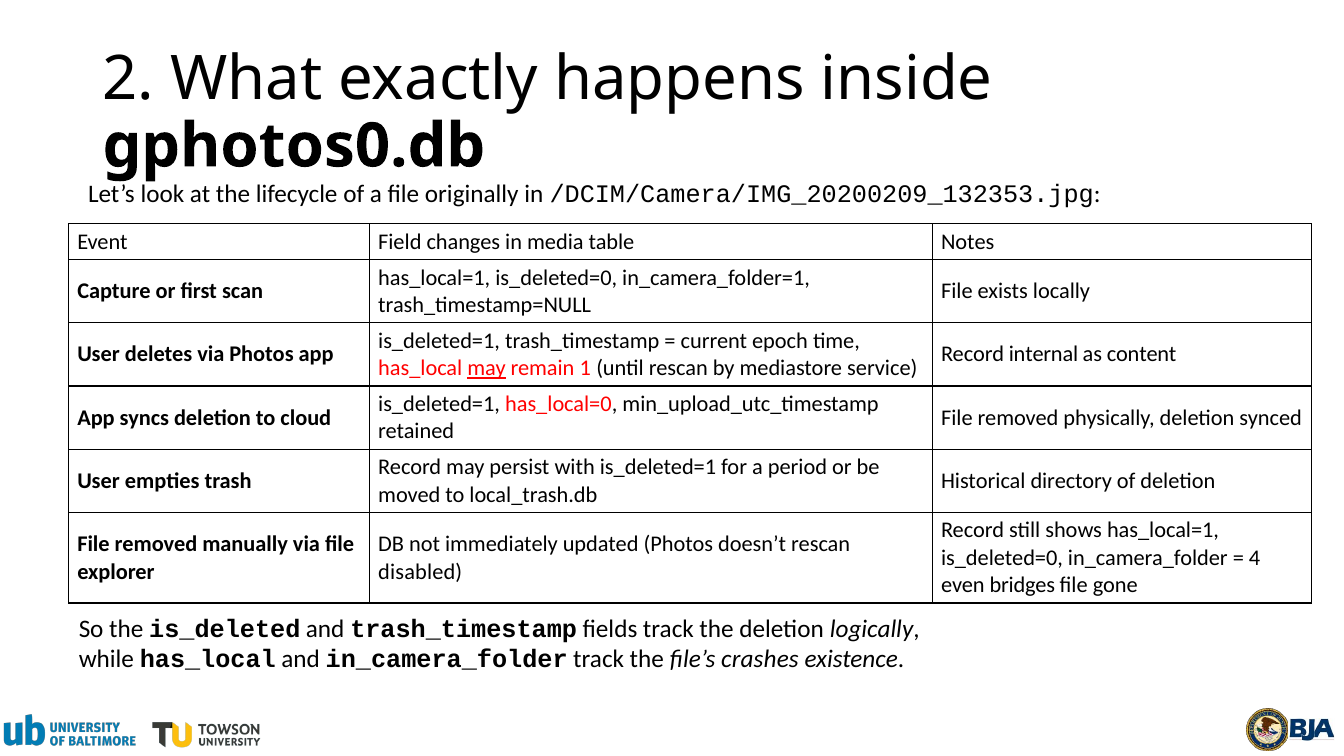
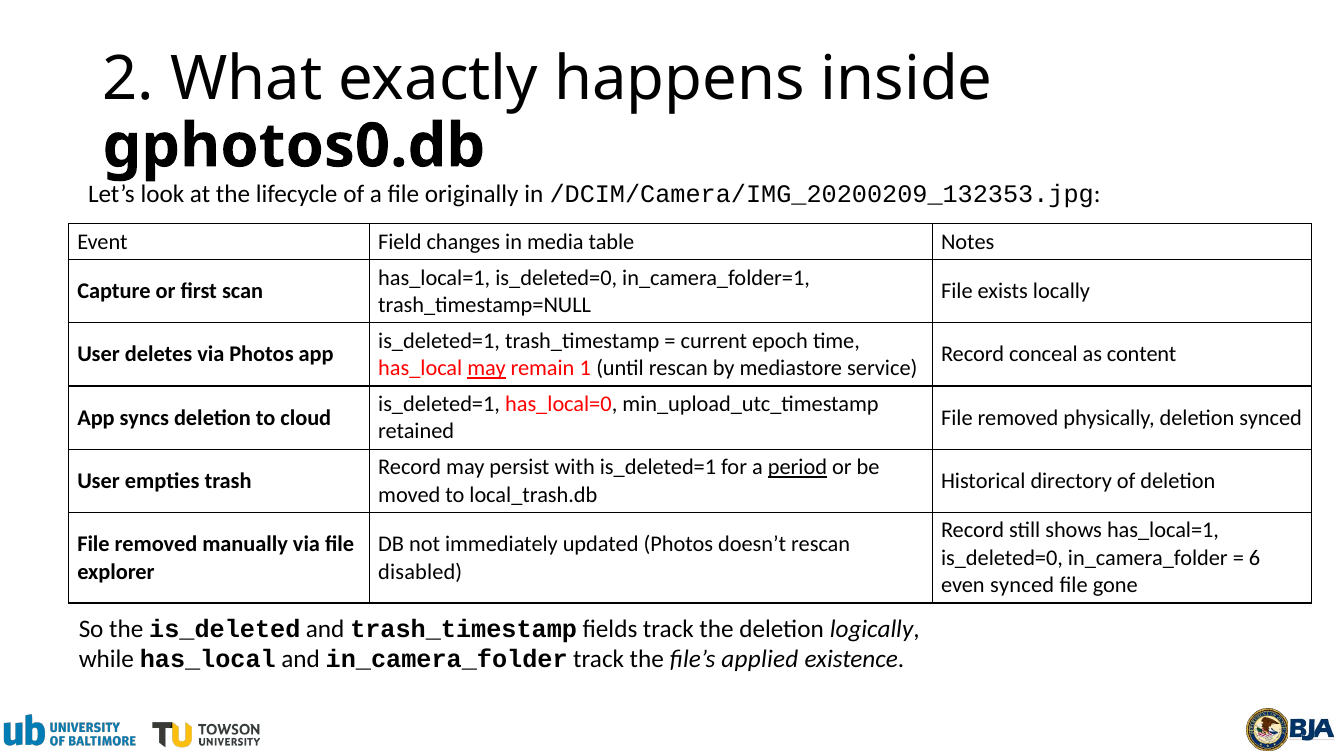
internal: internal -> conceal
period underline: none -> present
4: 4 -> 6
even bridges: bridges -> synced
crashes: crashes -> applied
